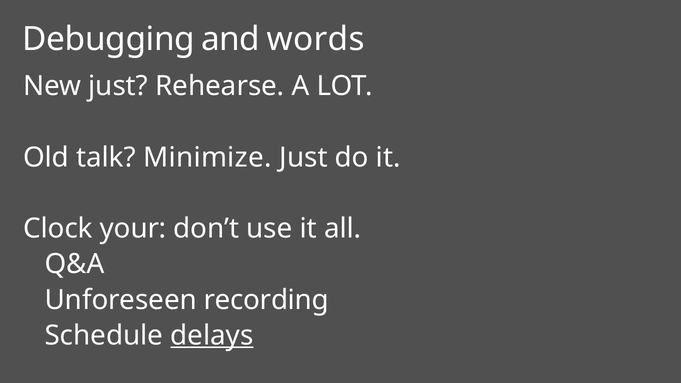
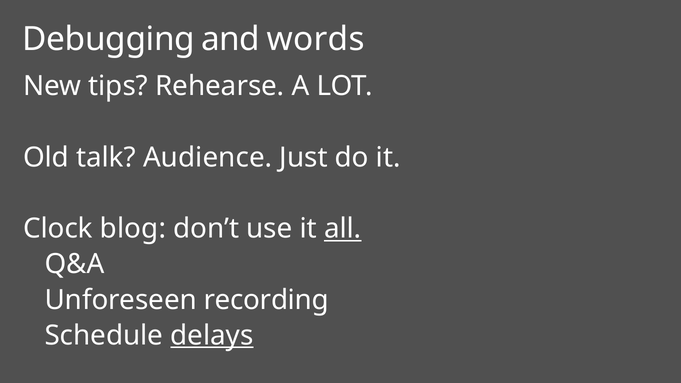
New just: just -> tips
Minimize: Minimize -> Audience
your: your -> blog
all underline: none -> present
